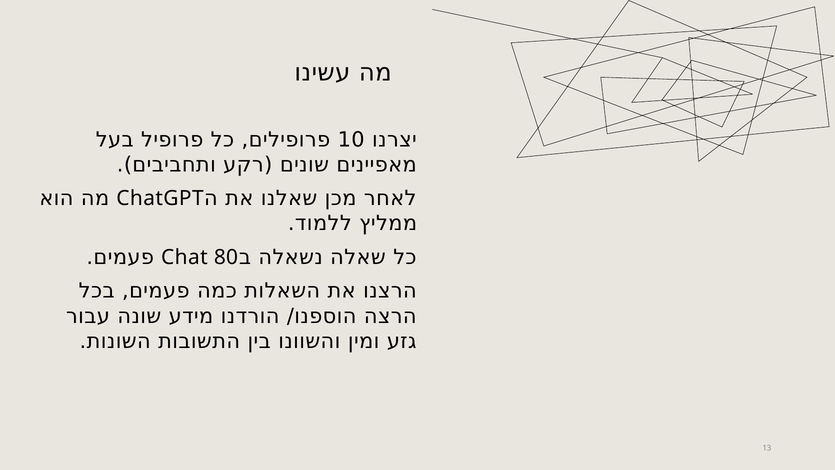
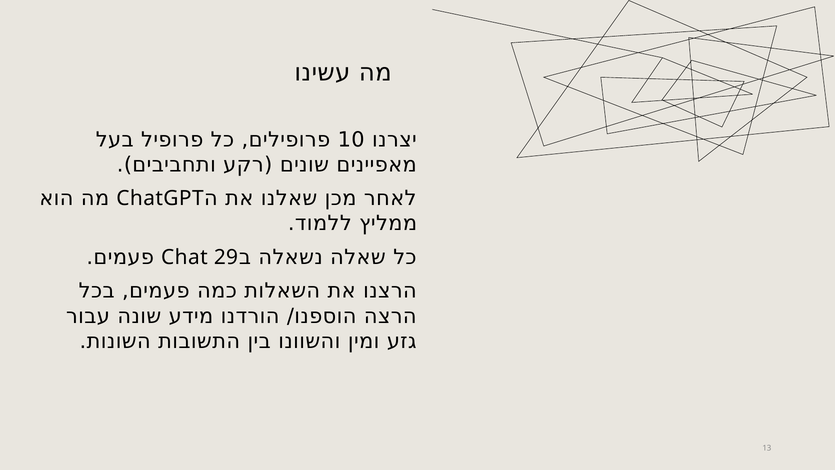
80: 80 -> 29
